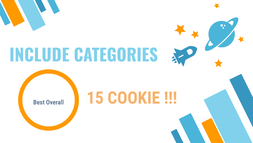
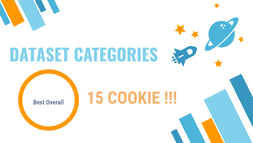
INCLUDE: INCLUDE -> DATASET
